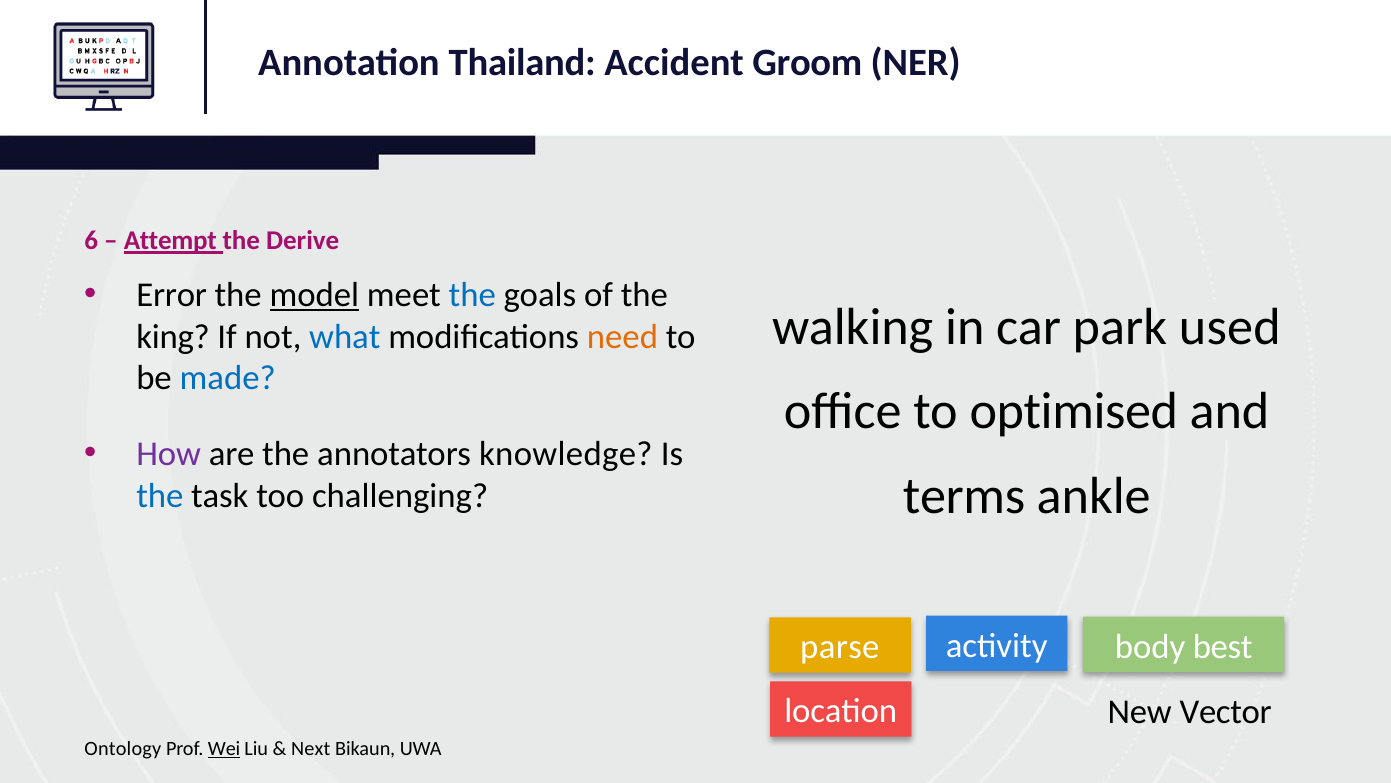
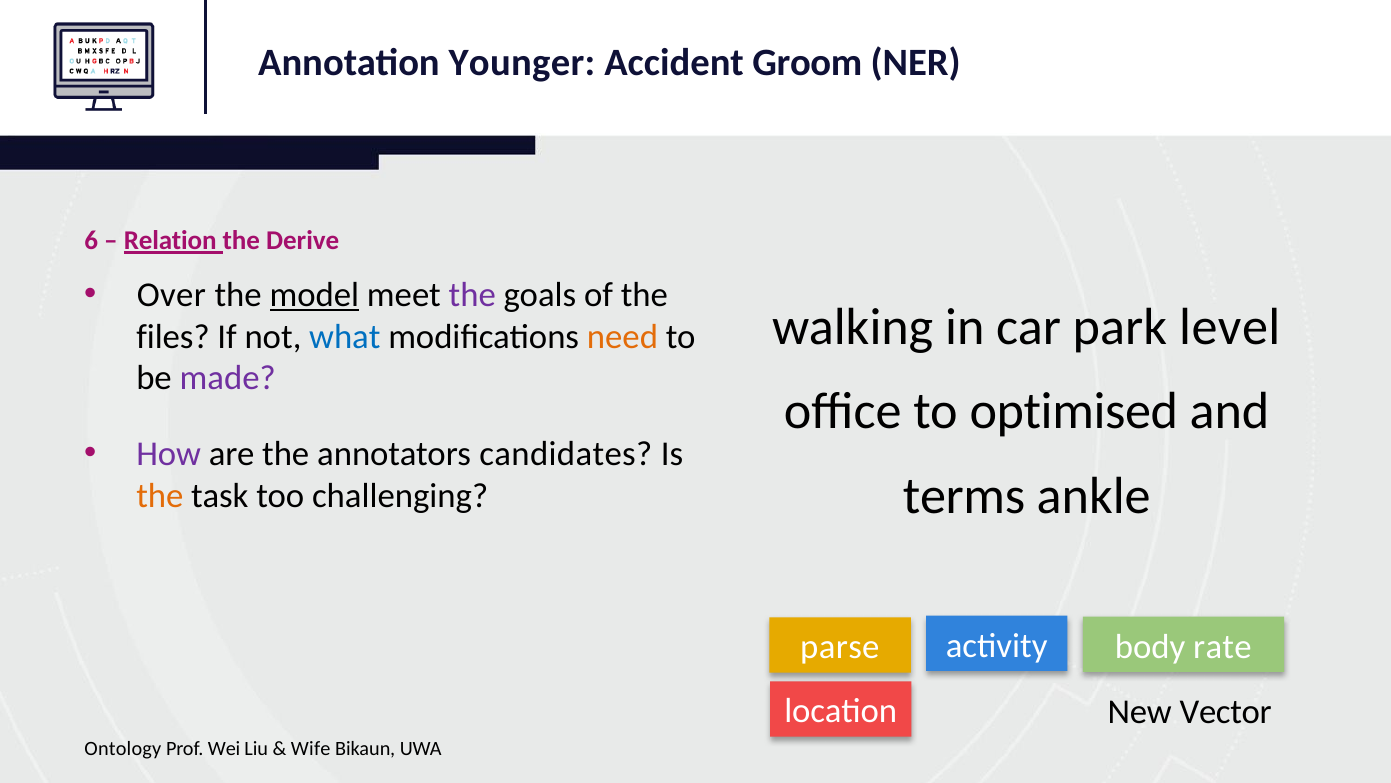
Thailand: Thailand -> Younger
Attempt: Attempt -> Relation
Error: Error -> Over
the at (472, 295) colour: blue -> purple
used: used -> level
king: king -> files
made colour: blue -> purple
knowledge: knowledge -> candidates
the at (160, 496) colour: blue -> orange
best: best -> rate
Wei underline: present -> none
Next: Next -> Wife
